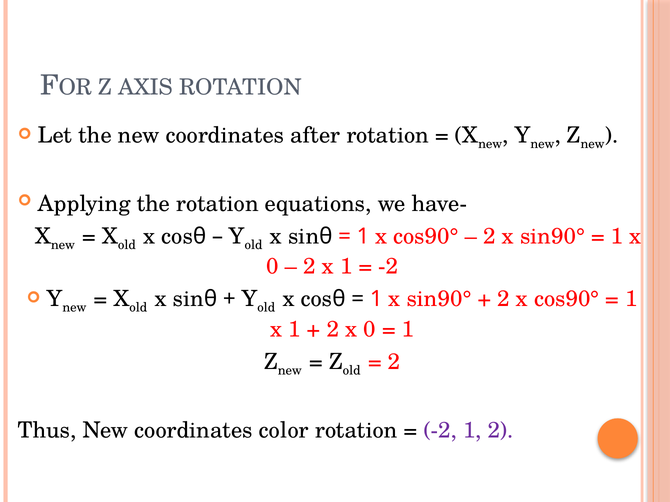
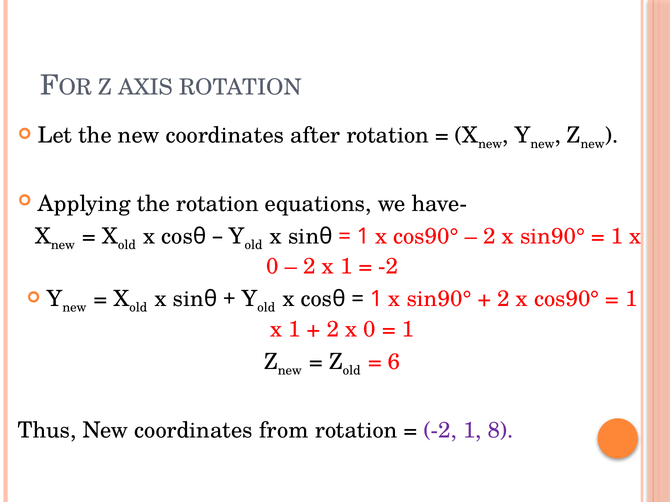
2 at (394, 362): 2 -> 6
color: color -> from
1 2: 2 -> 8
